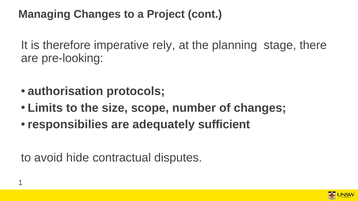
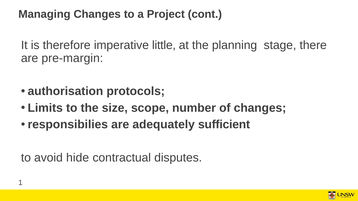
rely: rely -> little
pre-looking: pre-looking -> pre-margin
